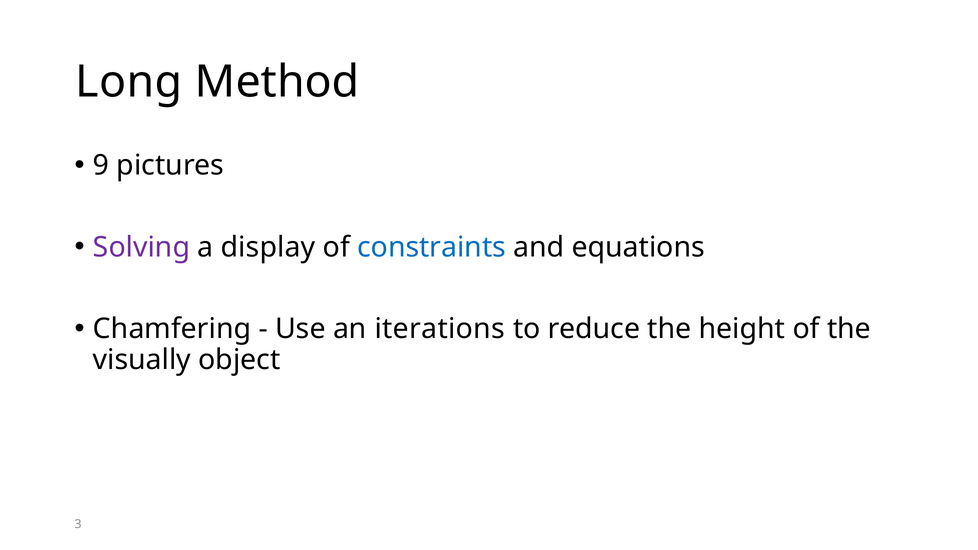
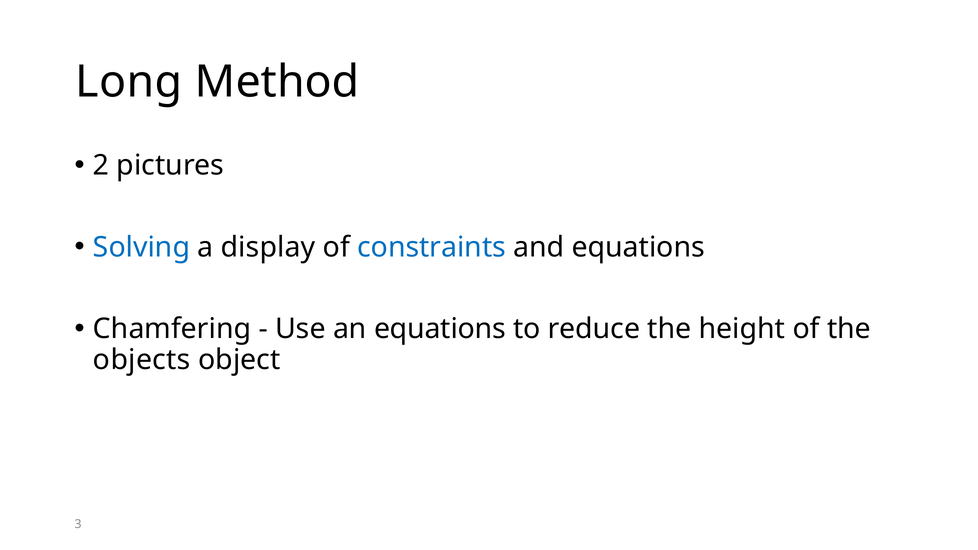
9: 9 -> 2
Solving colour: purple -> blue
an iterations: iterations -> equations
visually: visually -> objects
